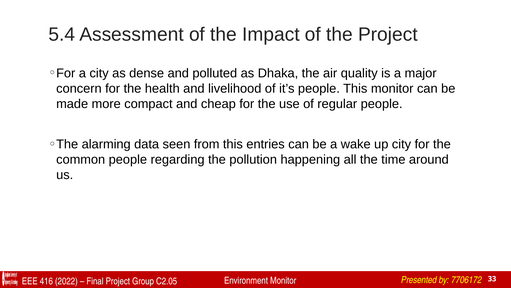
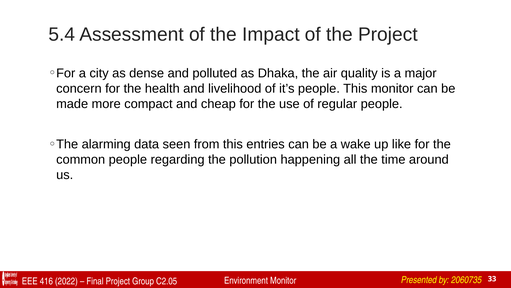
up city: city -> like
7706172: 7706172 -> 2060735
